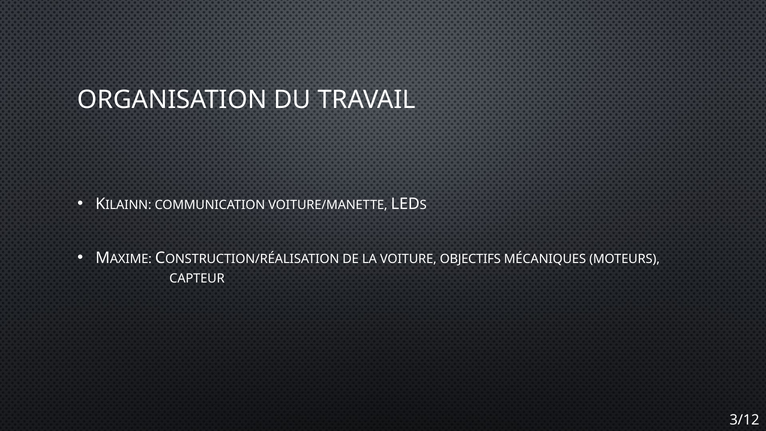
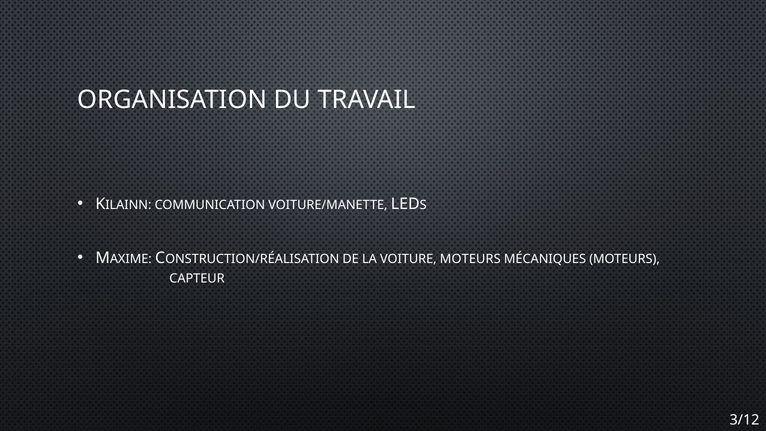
VOITURE OBJECTIFS: OBJECTIFS -> MOTEURS
